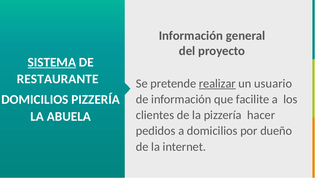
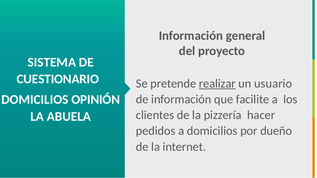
SISTEMA underline: present -> none
RESTAURANTE: RESTAURANTE -> CUESTIONARIO
DOMICILIOS PIZZERÍA: PIZZERÍA -> OPINIÓN
